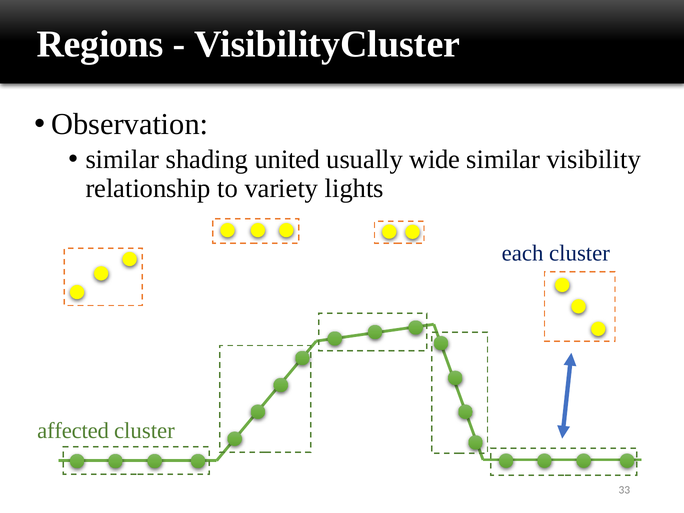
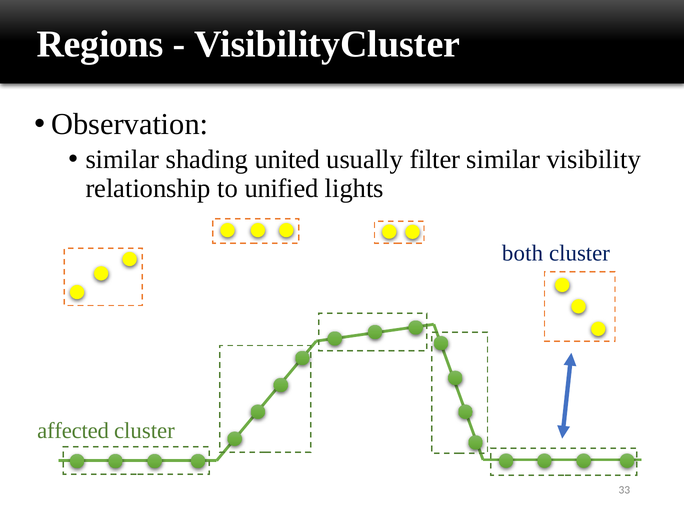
wide: wide -> filter
variety: variety -> unified
each: each -> both
